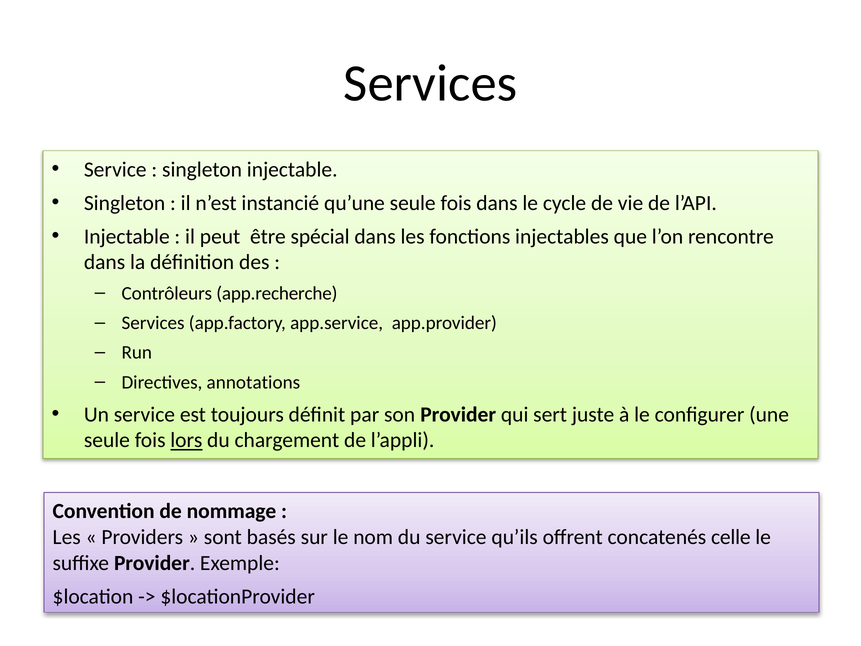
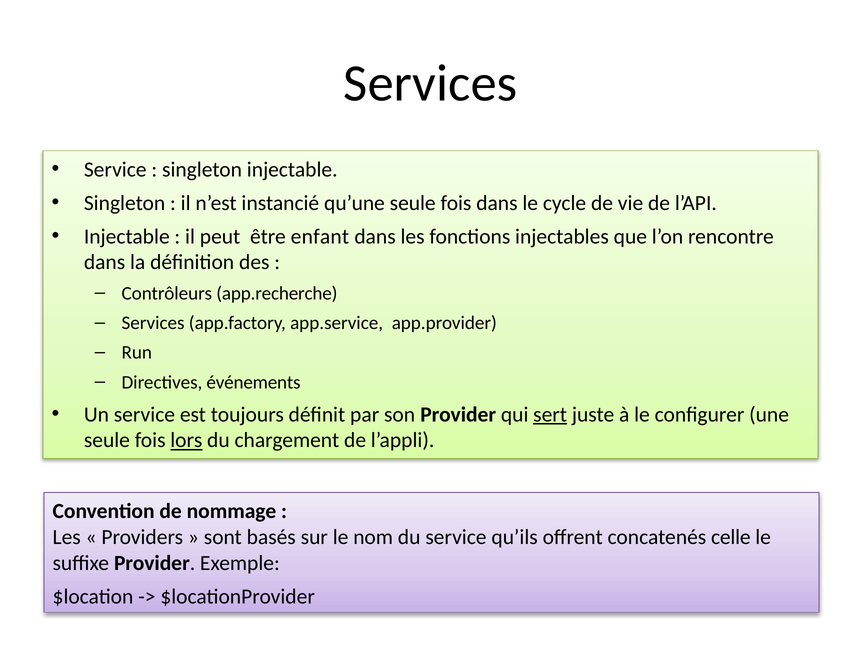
spécial: spécial -> enfant
annotations: annotations -> événements
sert underline: none -> present
